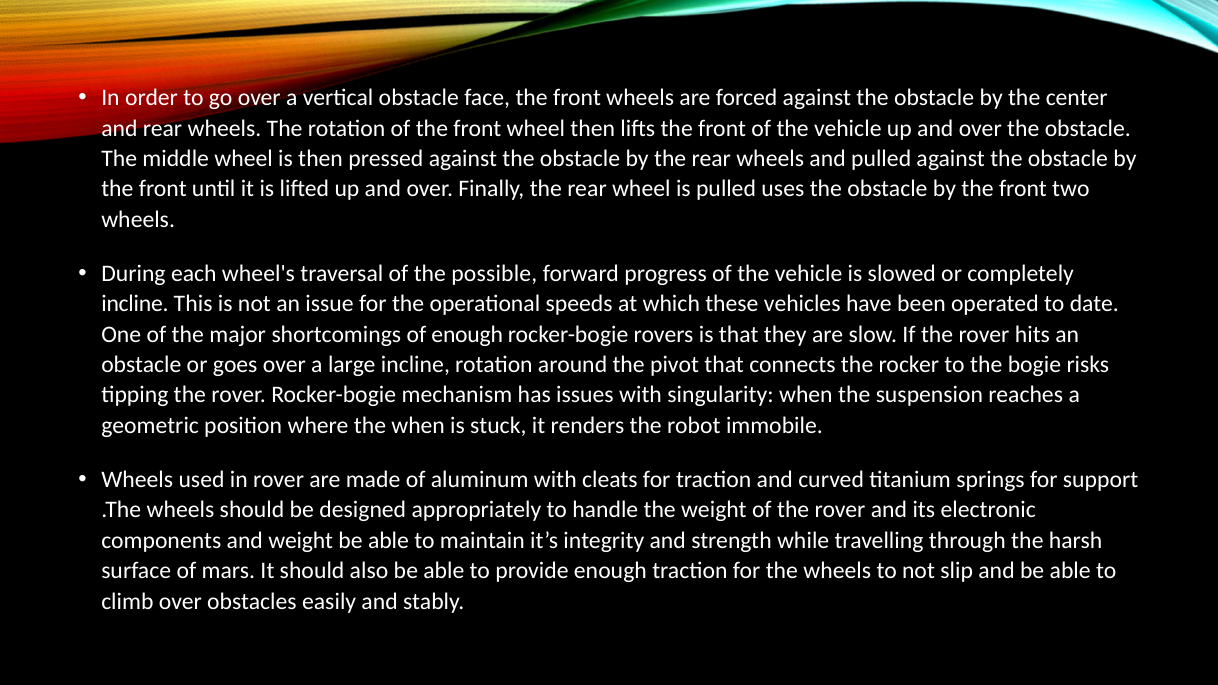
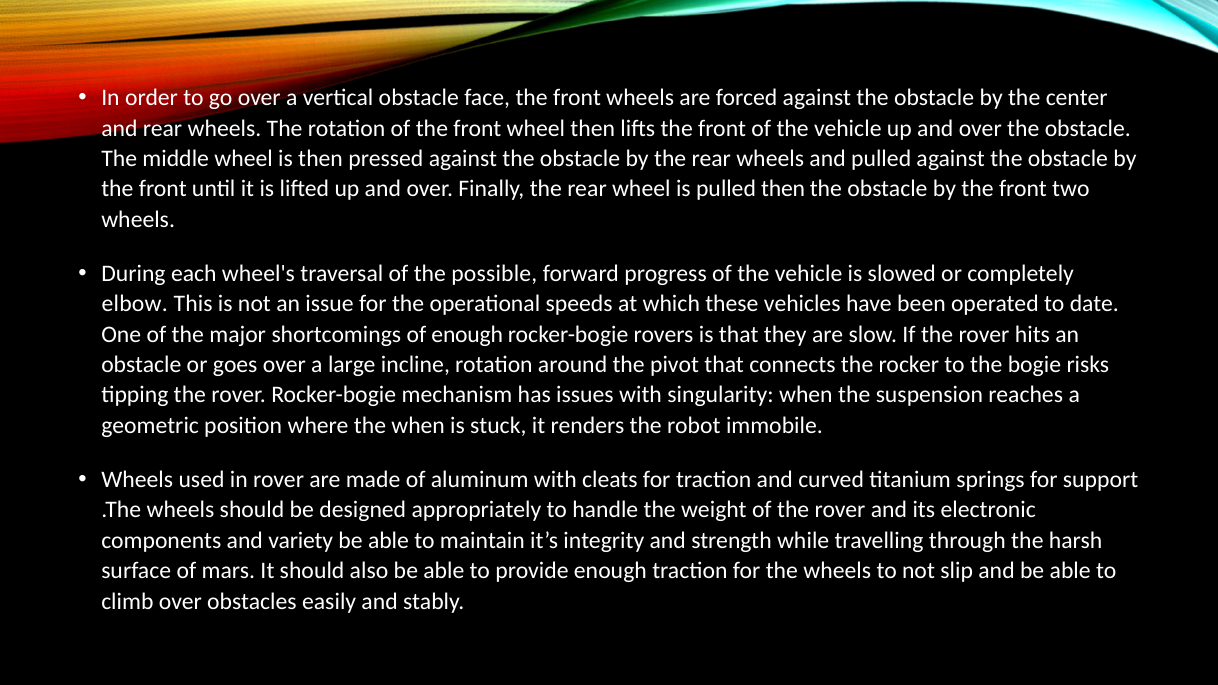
pulled uses: uses -> then
incline at (135, 304): incline -> elbow
and weight: weight -> variety
